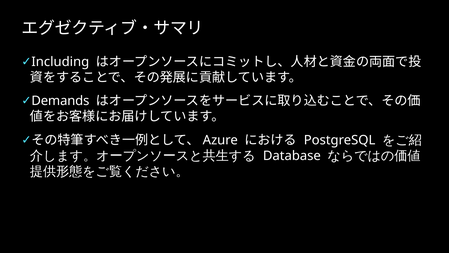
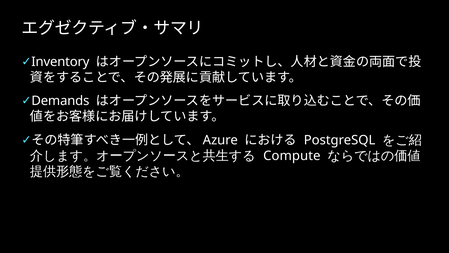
Including: Including -> Inventory
Database: Database -> Compute
